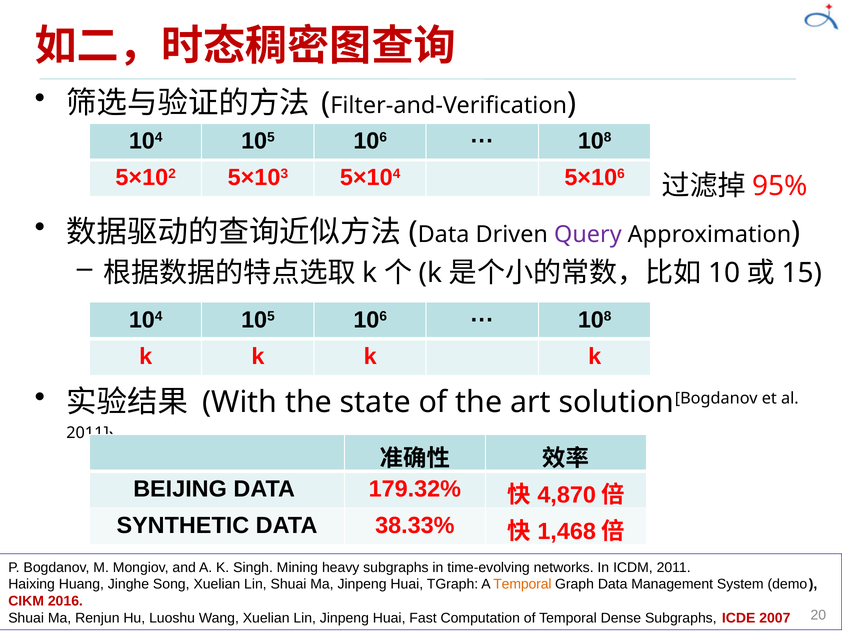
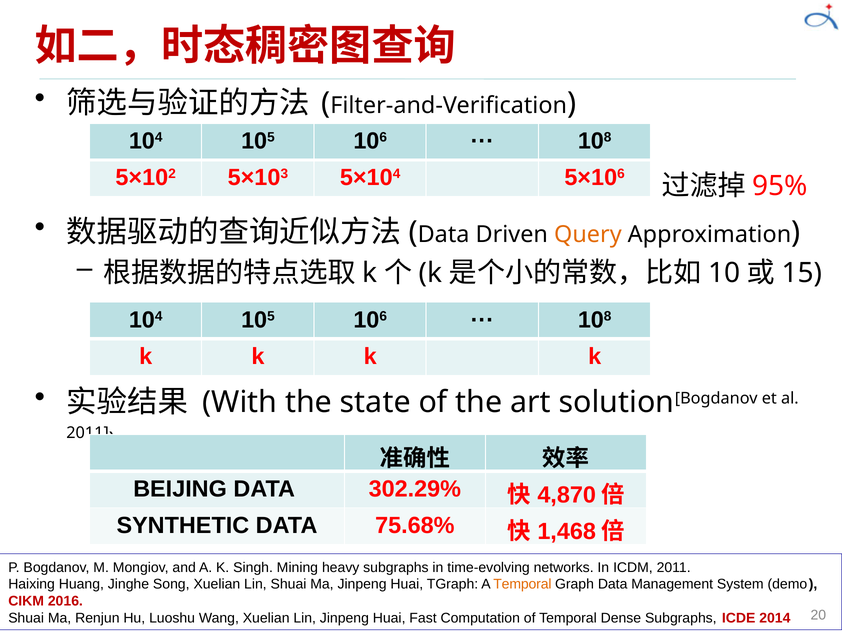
Query colour: purple -> orange
179.32%: 179.32% -> 302.29%
38.33%: 38.33% -> 75.68%
2007: 2007 -> 2014
